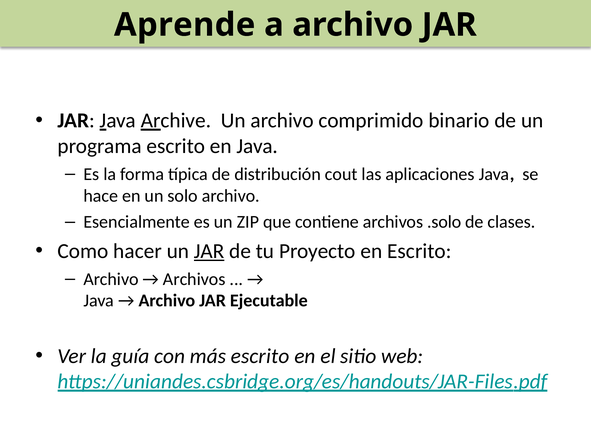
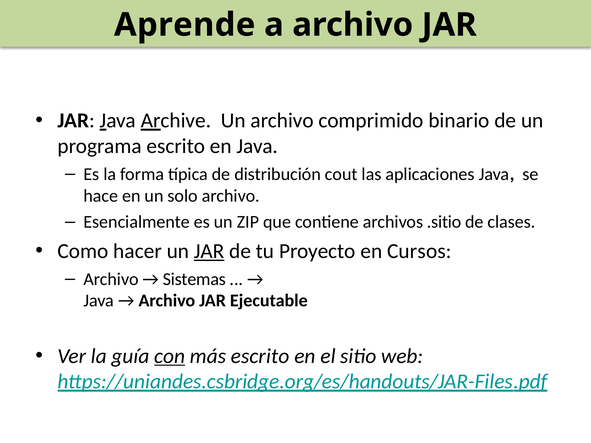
.solo: .solo -> .sitio
en Escrito: Escrito -> Cursos
Archivos at (194, 279): Archivos -> Sistemas
con underline: none -> present
